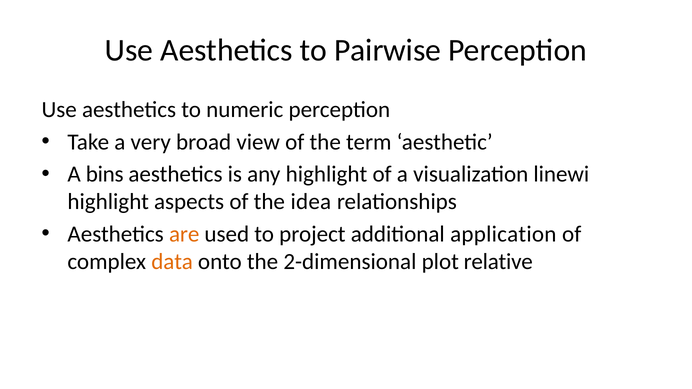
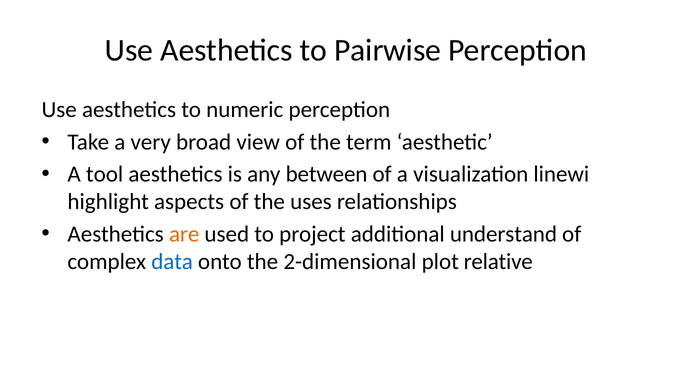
bins: bins -> tool
any highlight: highlight -> between
idea: idea -> uses
application: application -> understand
data colour: orange -> blue
